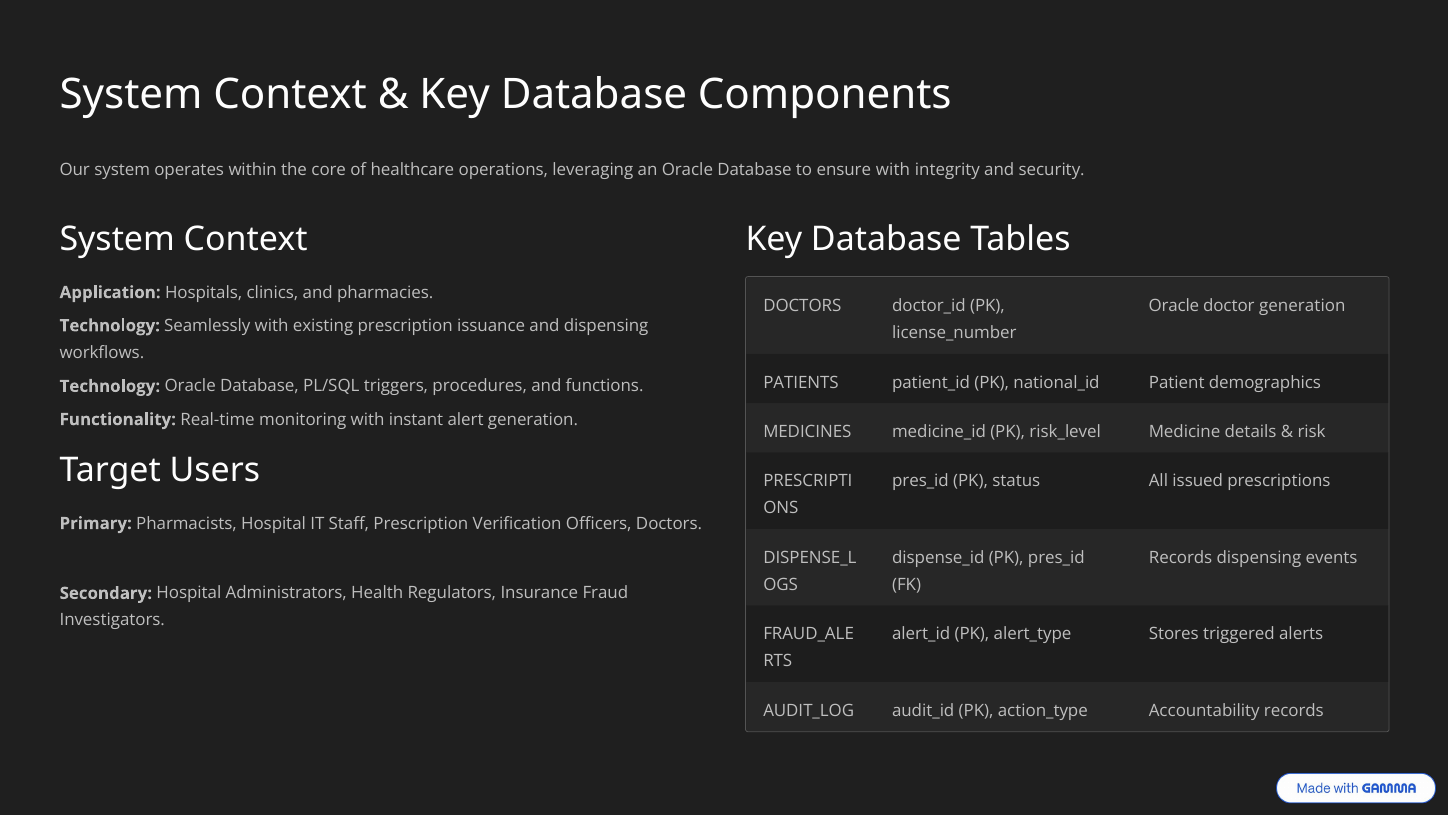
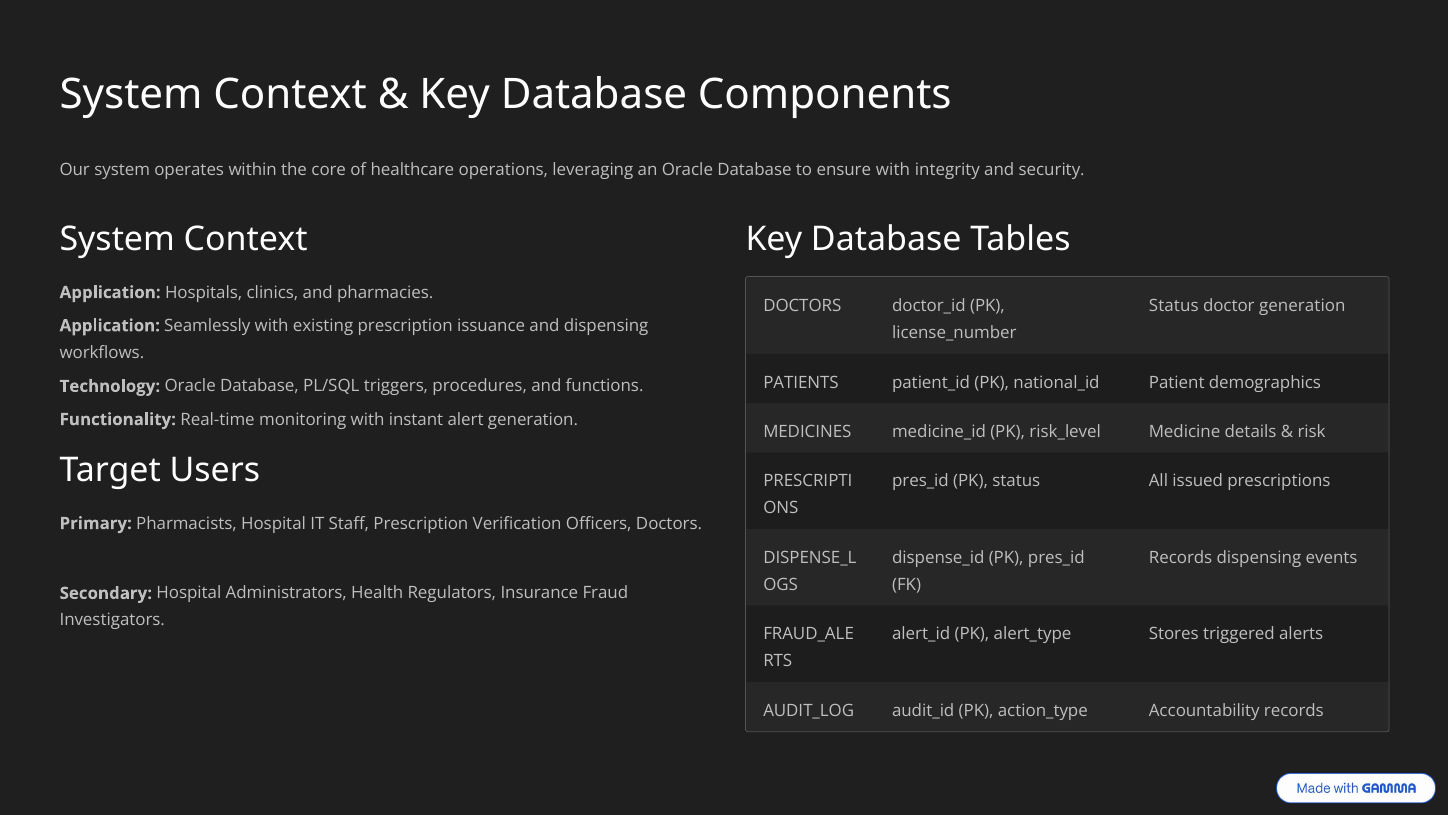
Oracle at (1174, 306): Oracle -> Status
Technology at (110, 326): Technology -> Application
